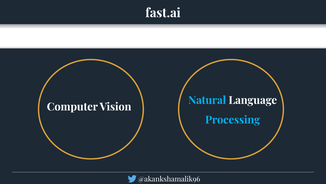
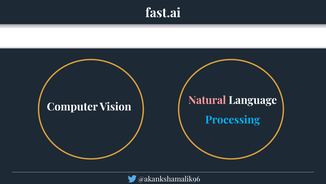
Natural colour: light blue -> pink
